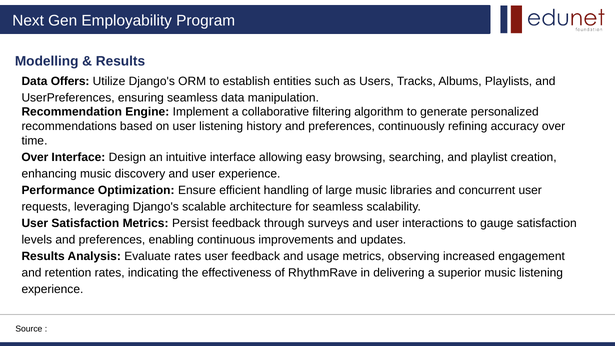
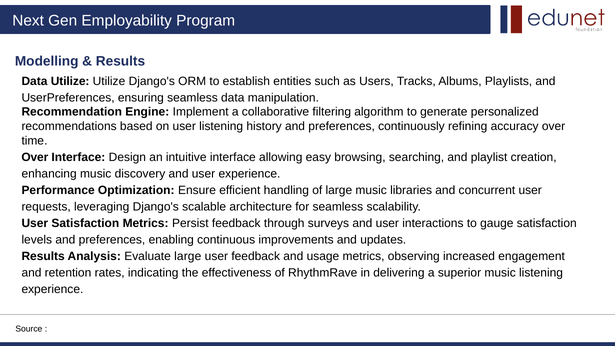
Data Offers: Offers -> Utilize
Evaluate rates: rates -> large
